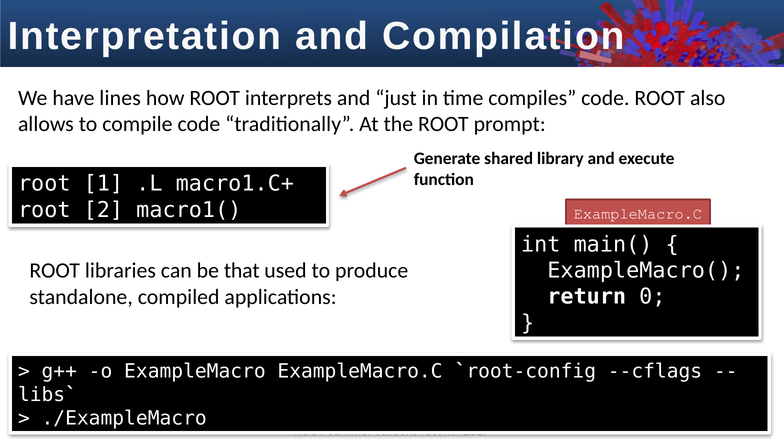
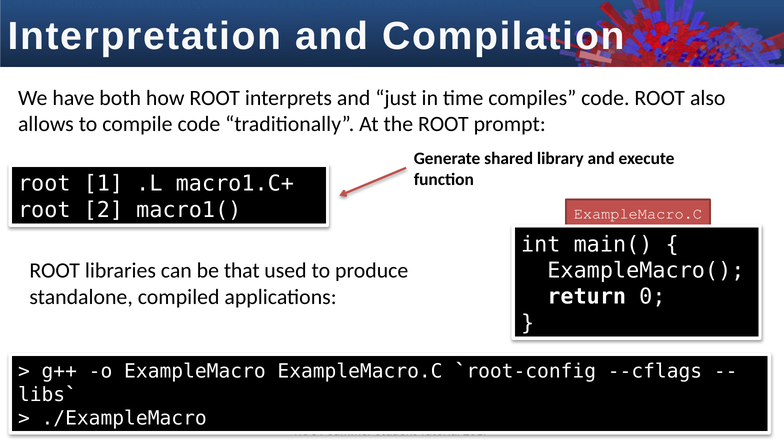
lines: lines -> both
